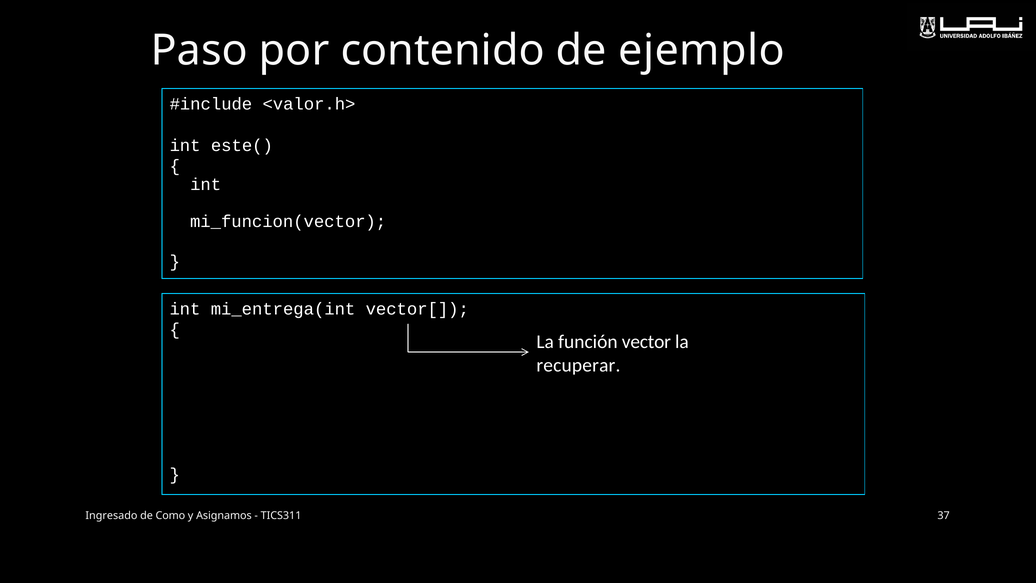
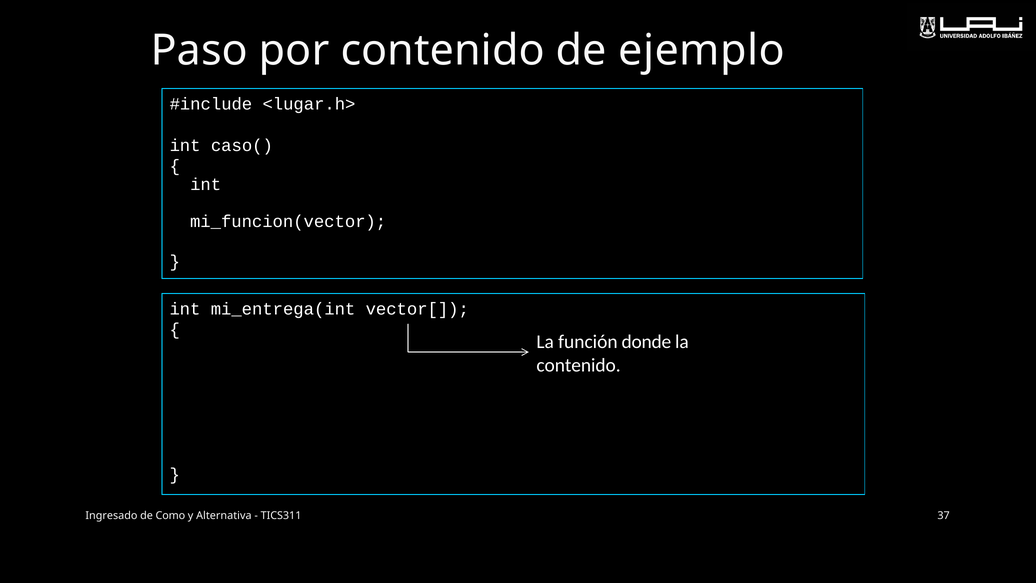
<valor.h>: <valor.h> -> <lugar.h>
este(: este( -> caso(
vector: vector -> donde
recuperar at (578, 365): recuperar -> contenido
Asignamos: Asignamos -> Alternativa
